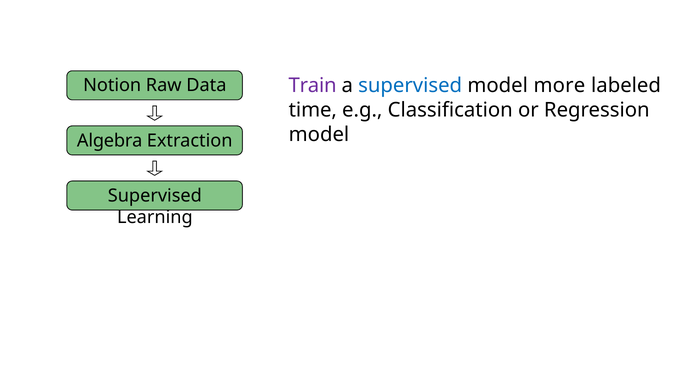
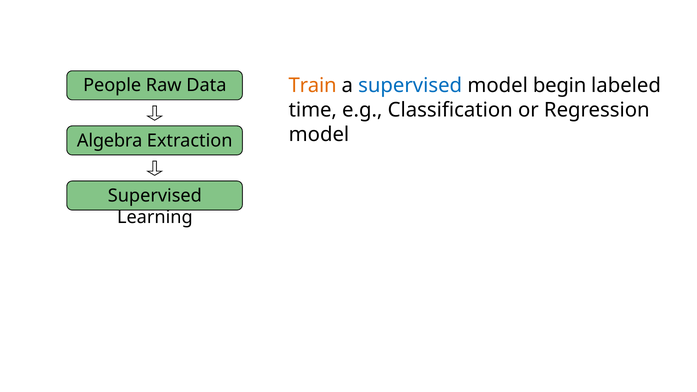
Train colour: purple -> orange
more: more -> begin
Notion: Notion -> People
